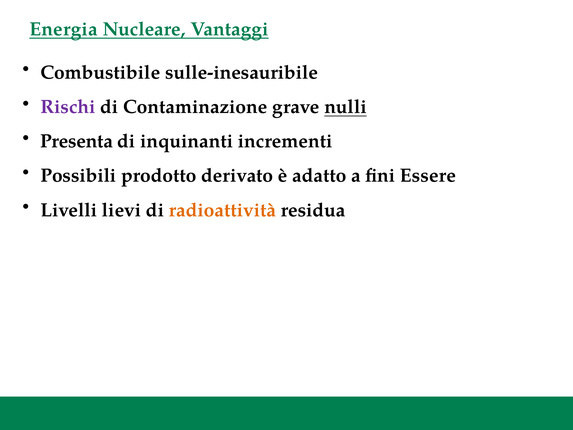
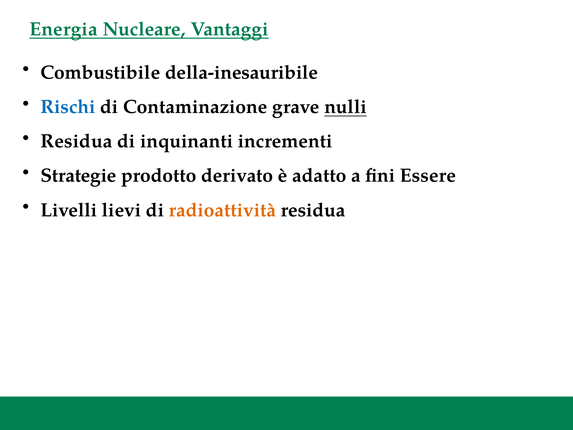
sulle-inesauribile: sulle-inesauribile -> della-inesauribile
Rischi colour: purple -> blue
Presenta at (77, 141): Presenta -> Residua
Possibili: Possibili -> Strategie
